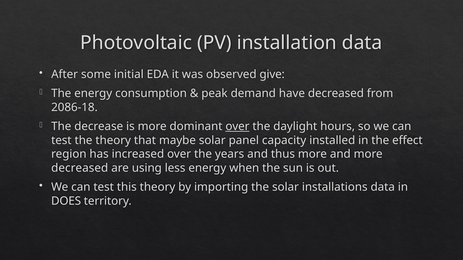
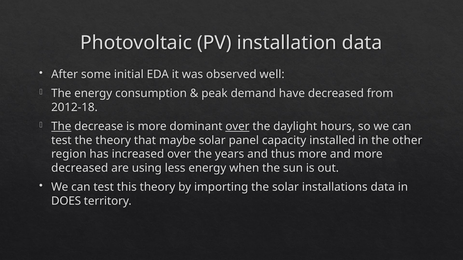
give: give -> well
2086-18: 2086-18 -> 2012-18
The at (61, 127) underline: none -> present
effect: effect -> other
